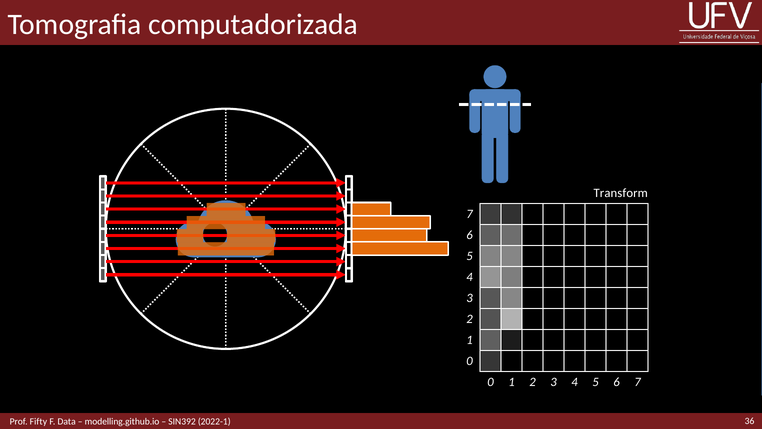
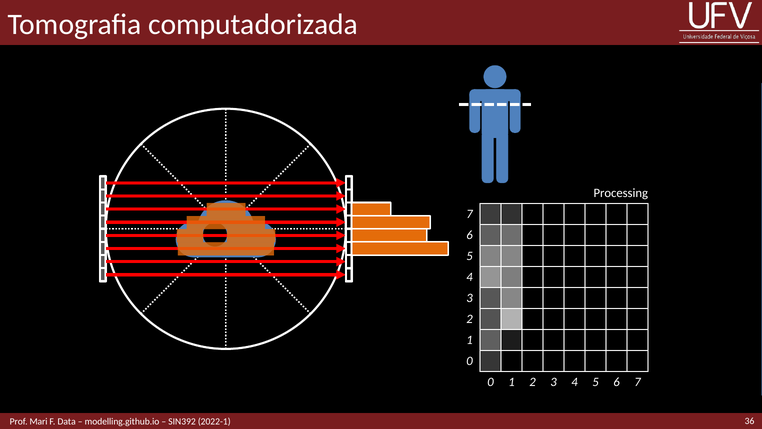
Transform: Transform -> Processing
Fifty: Fifty -> Mari
